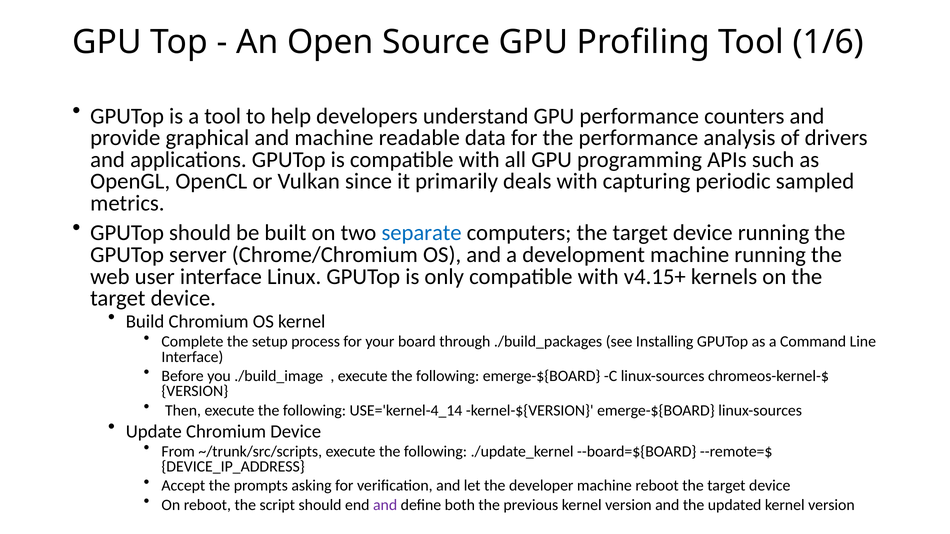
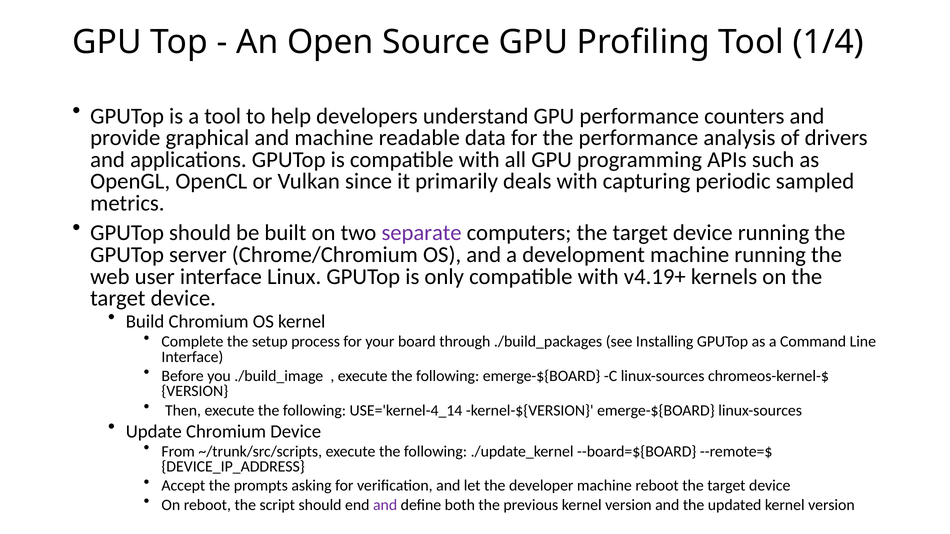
1/6: 1/6 -> 1/4
separate colour: blue -> purple
v4.15+: v4.15+ -> v4.19+
